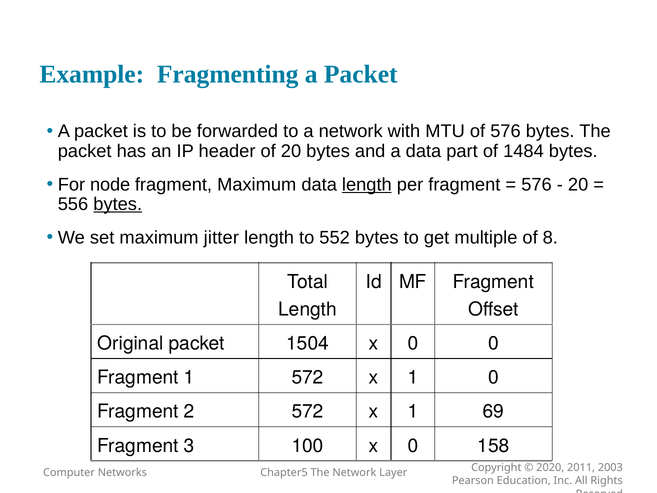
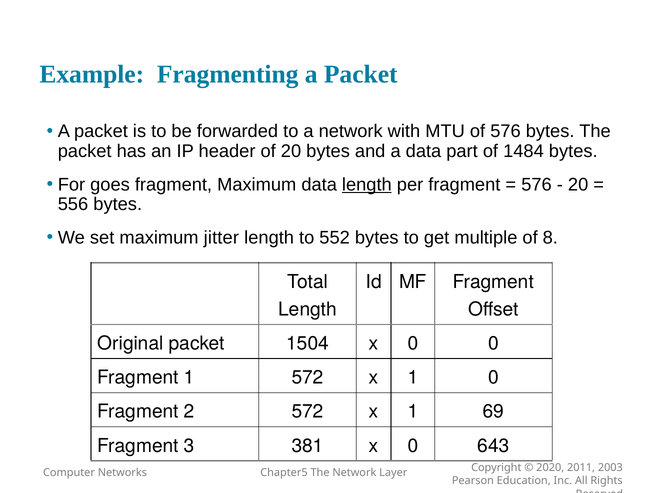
node: node -> goes
bytes at (118, 204) underline: present -> none
100: 100 -> 381
158: 158 -> 643
